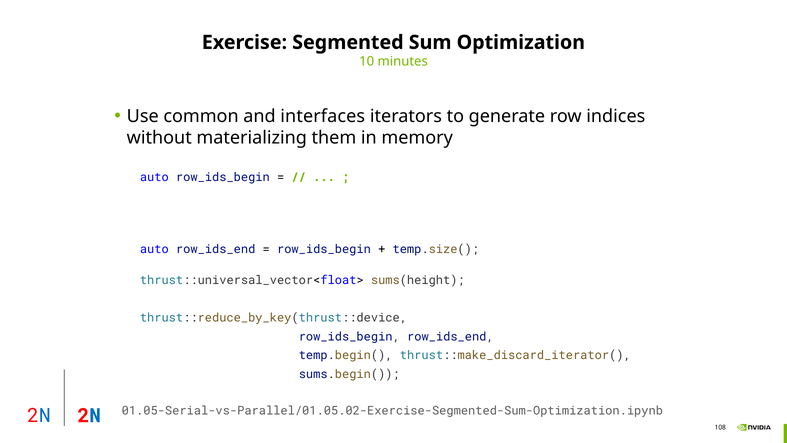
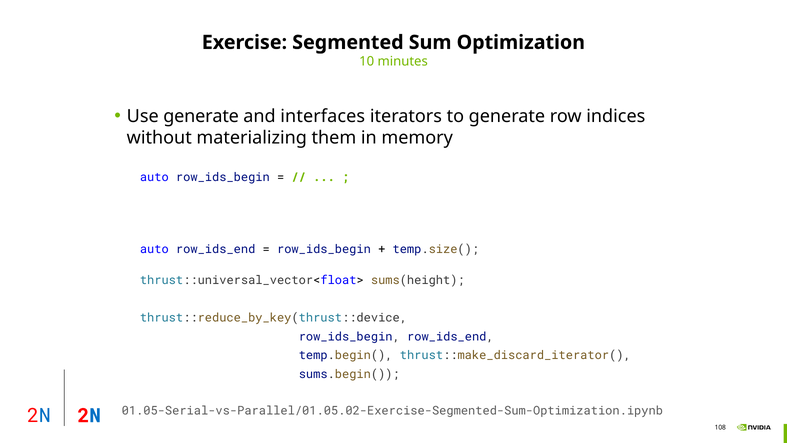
Use common: common -> generate
